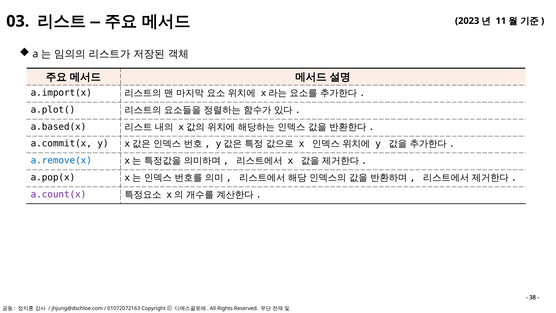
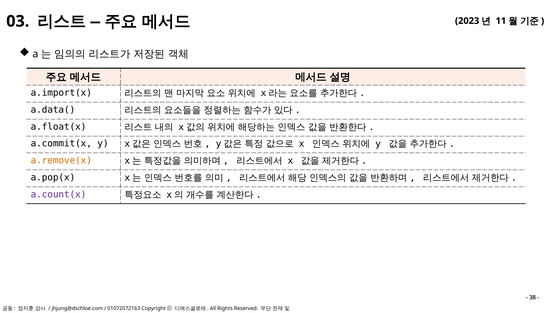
a.plot(: a.plot( -> a.data(
a.based(x: a.based(x -> a.float(x
a.remove(x colour: blue -> orange
